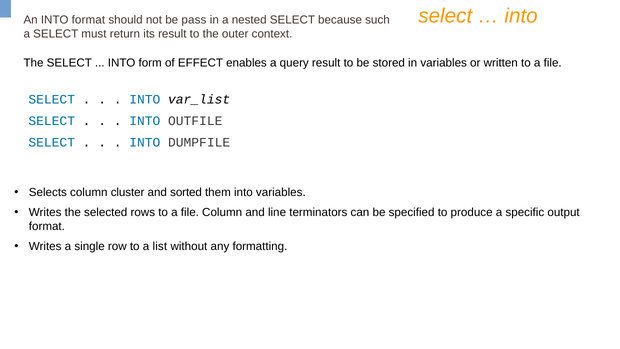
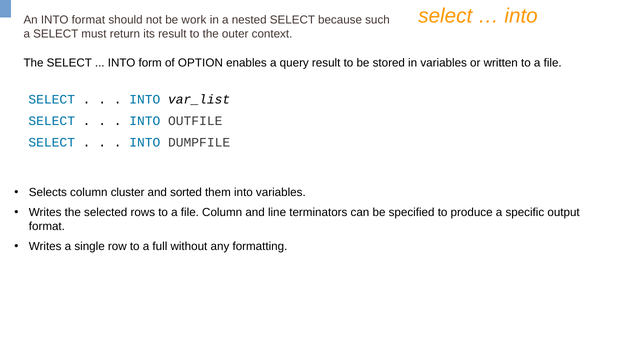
pass: pass -> work
EFFECT: EFFECT -> OPTION
list: list -> full
